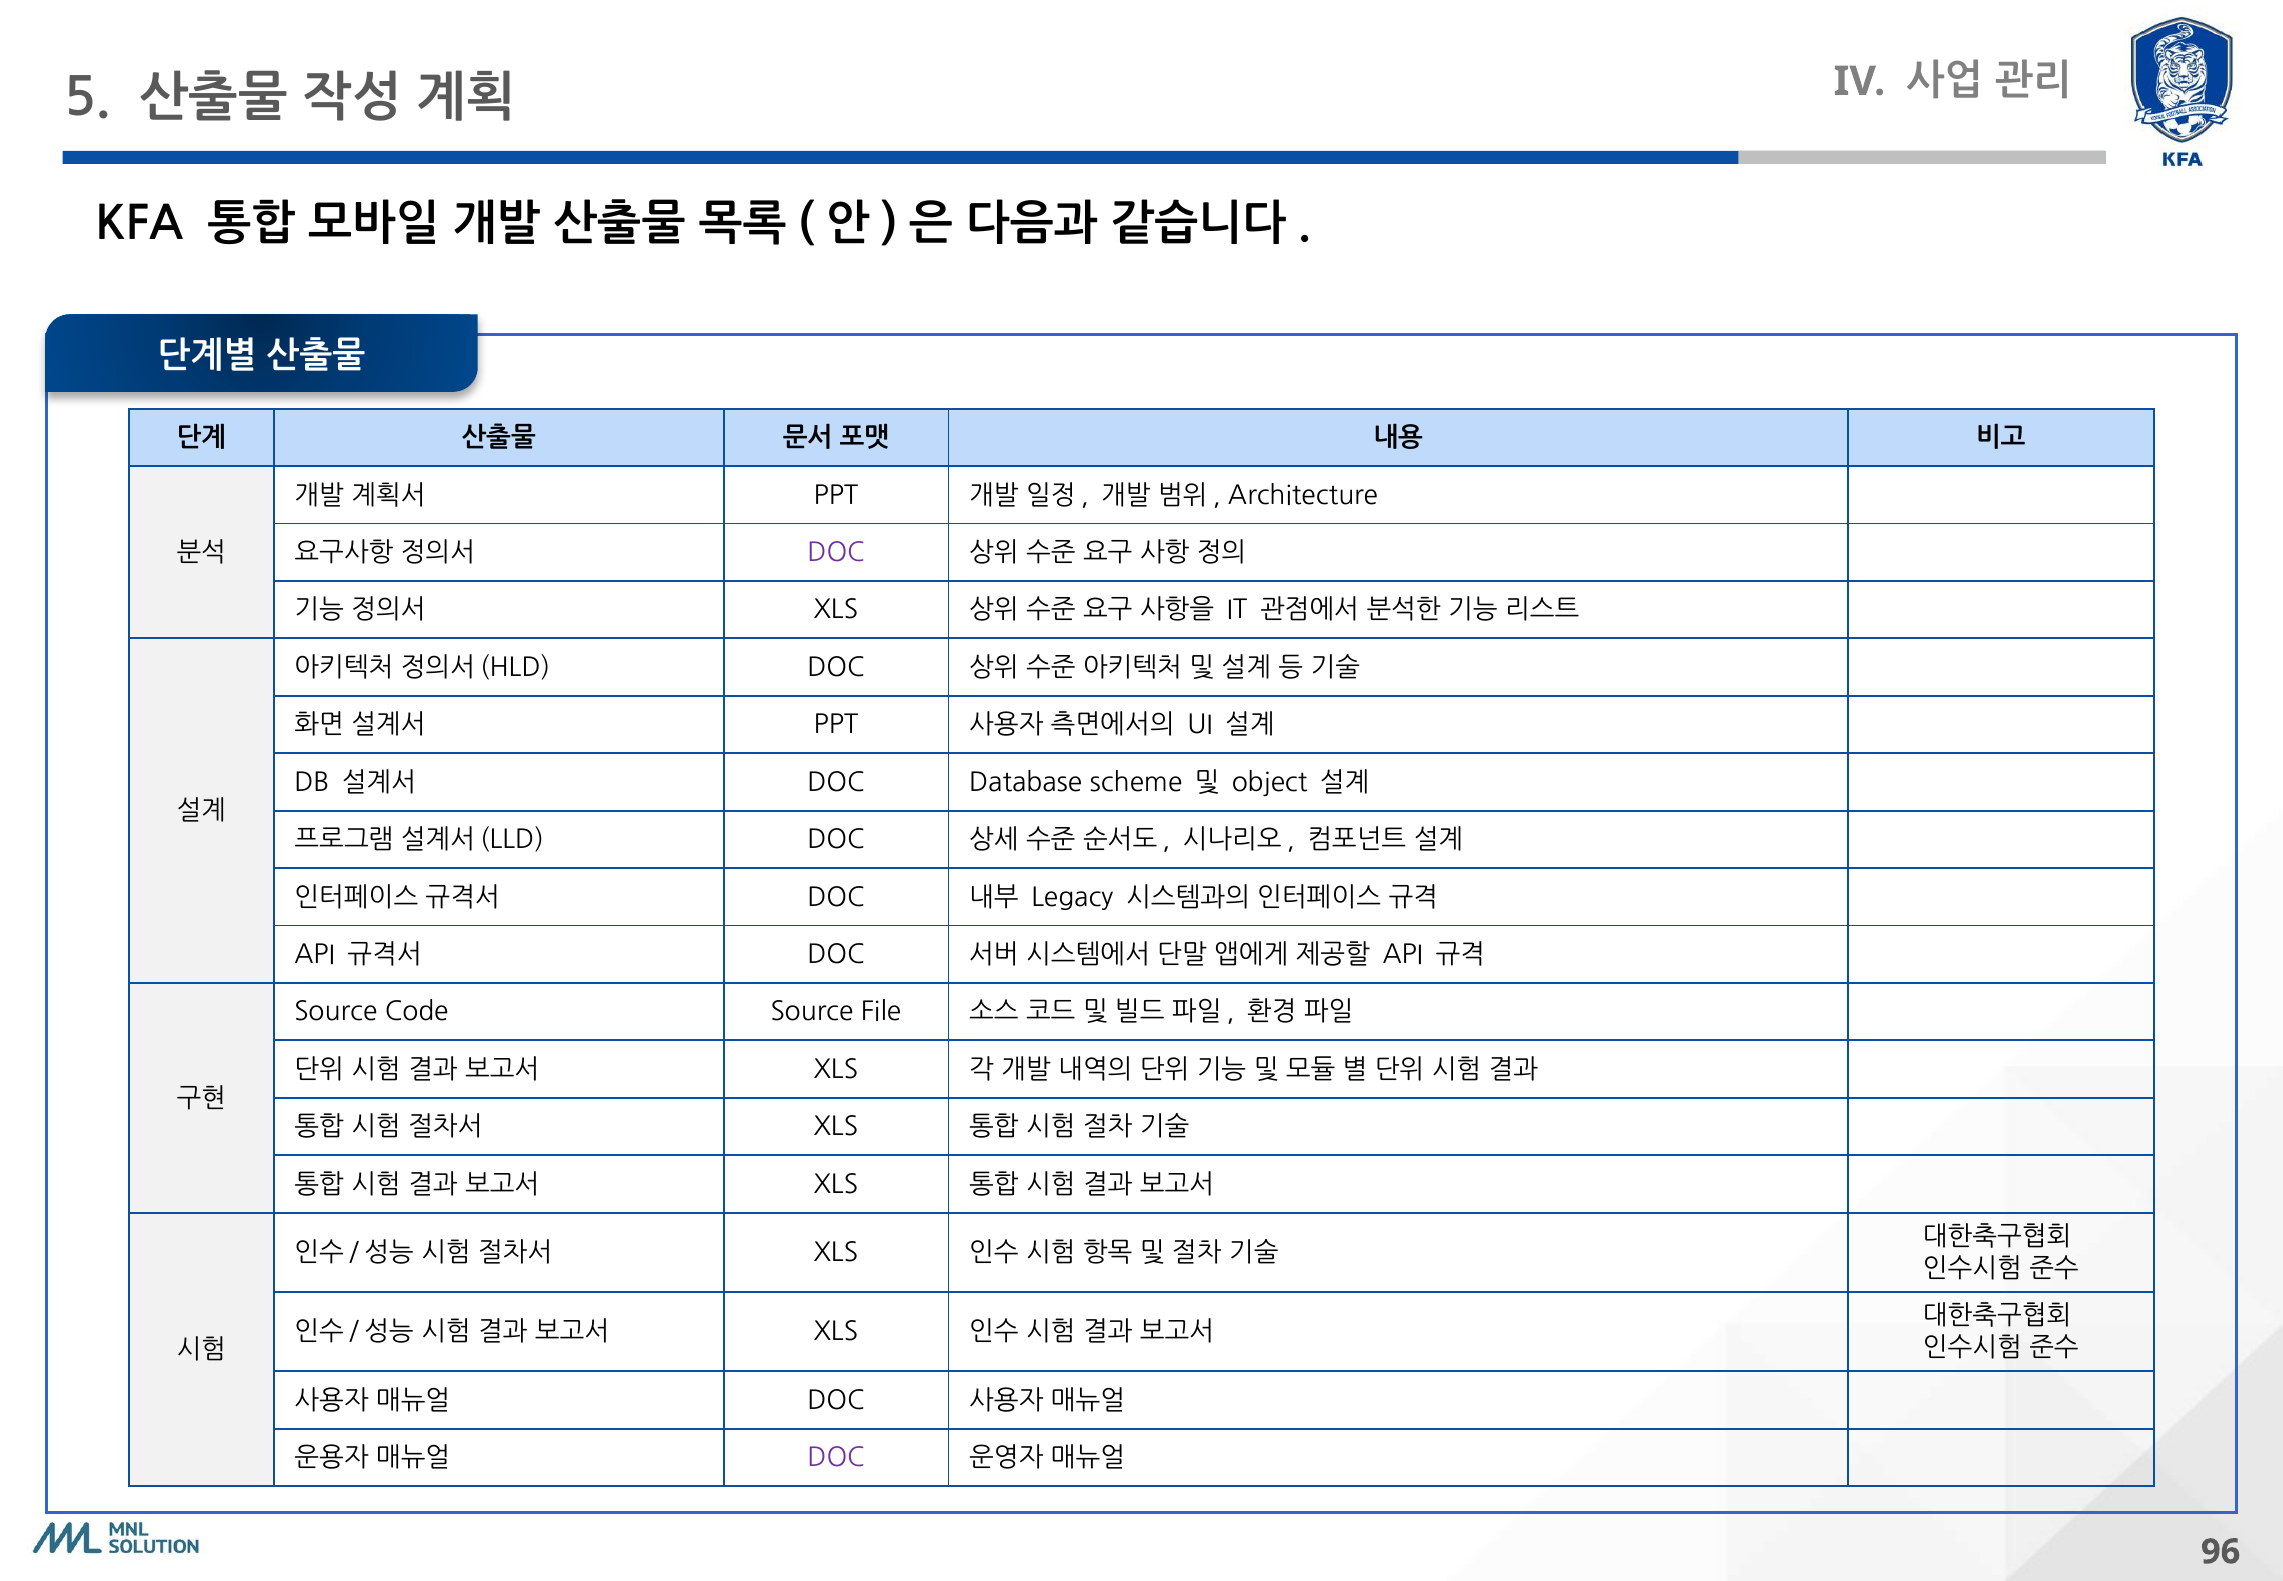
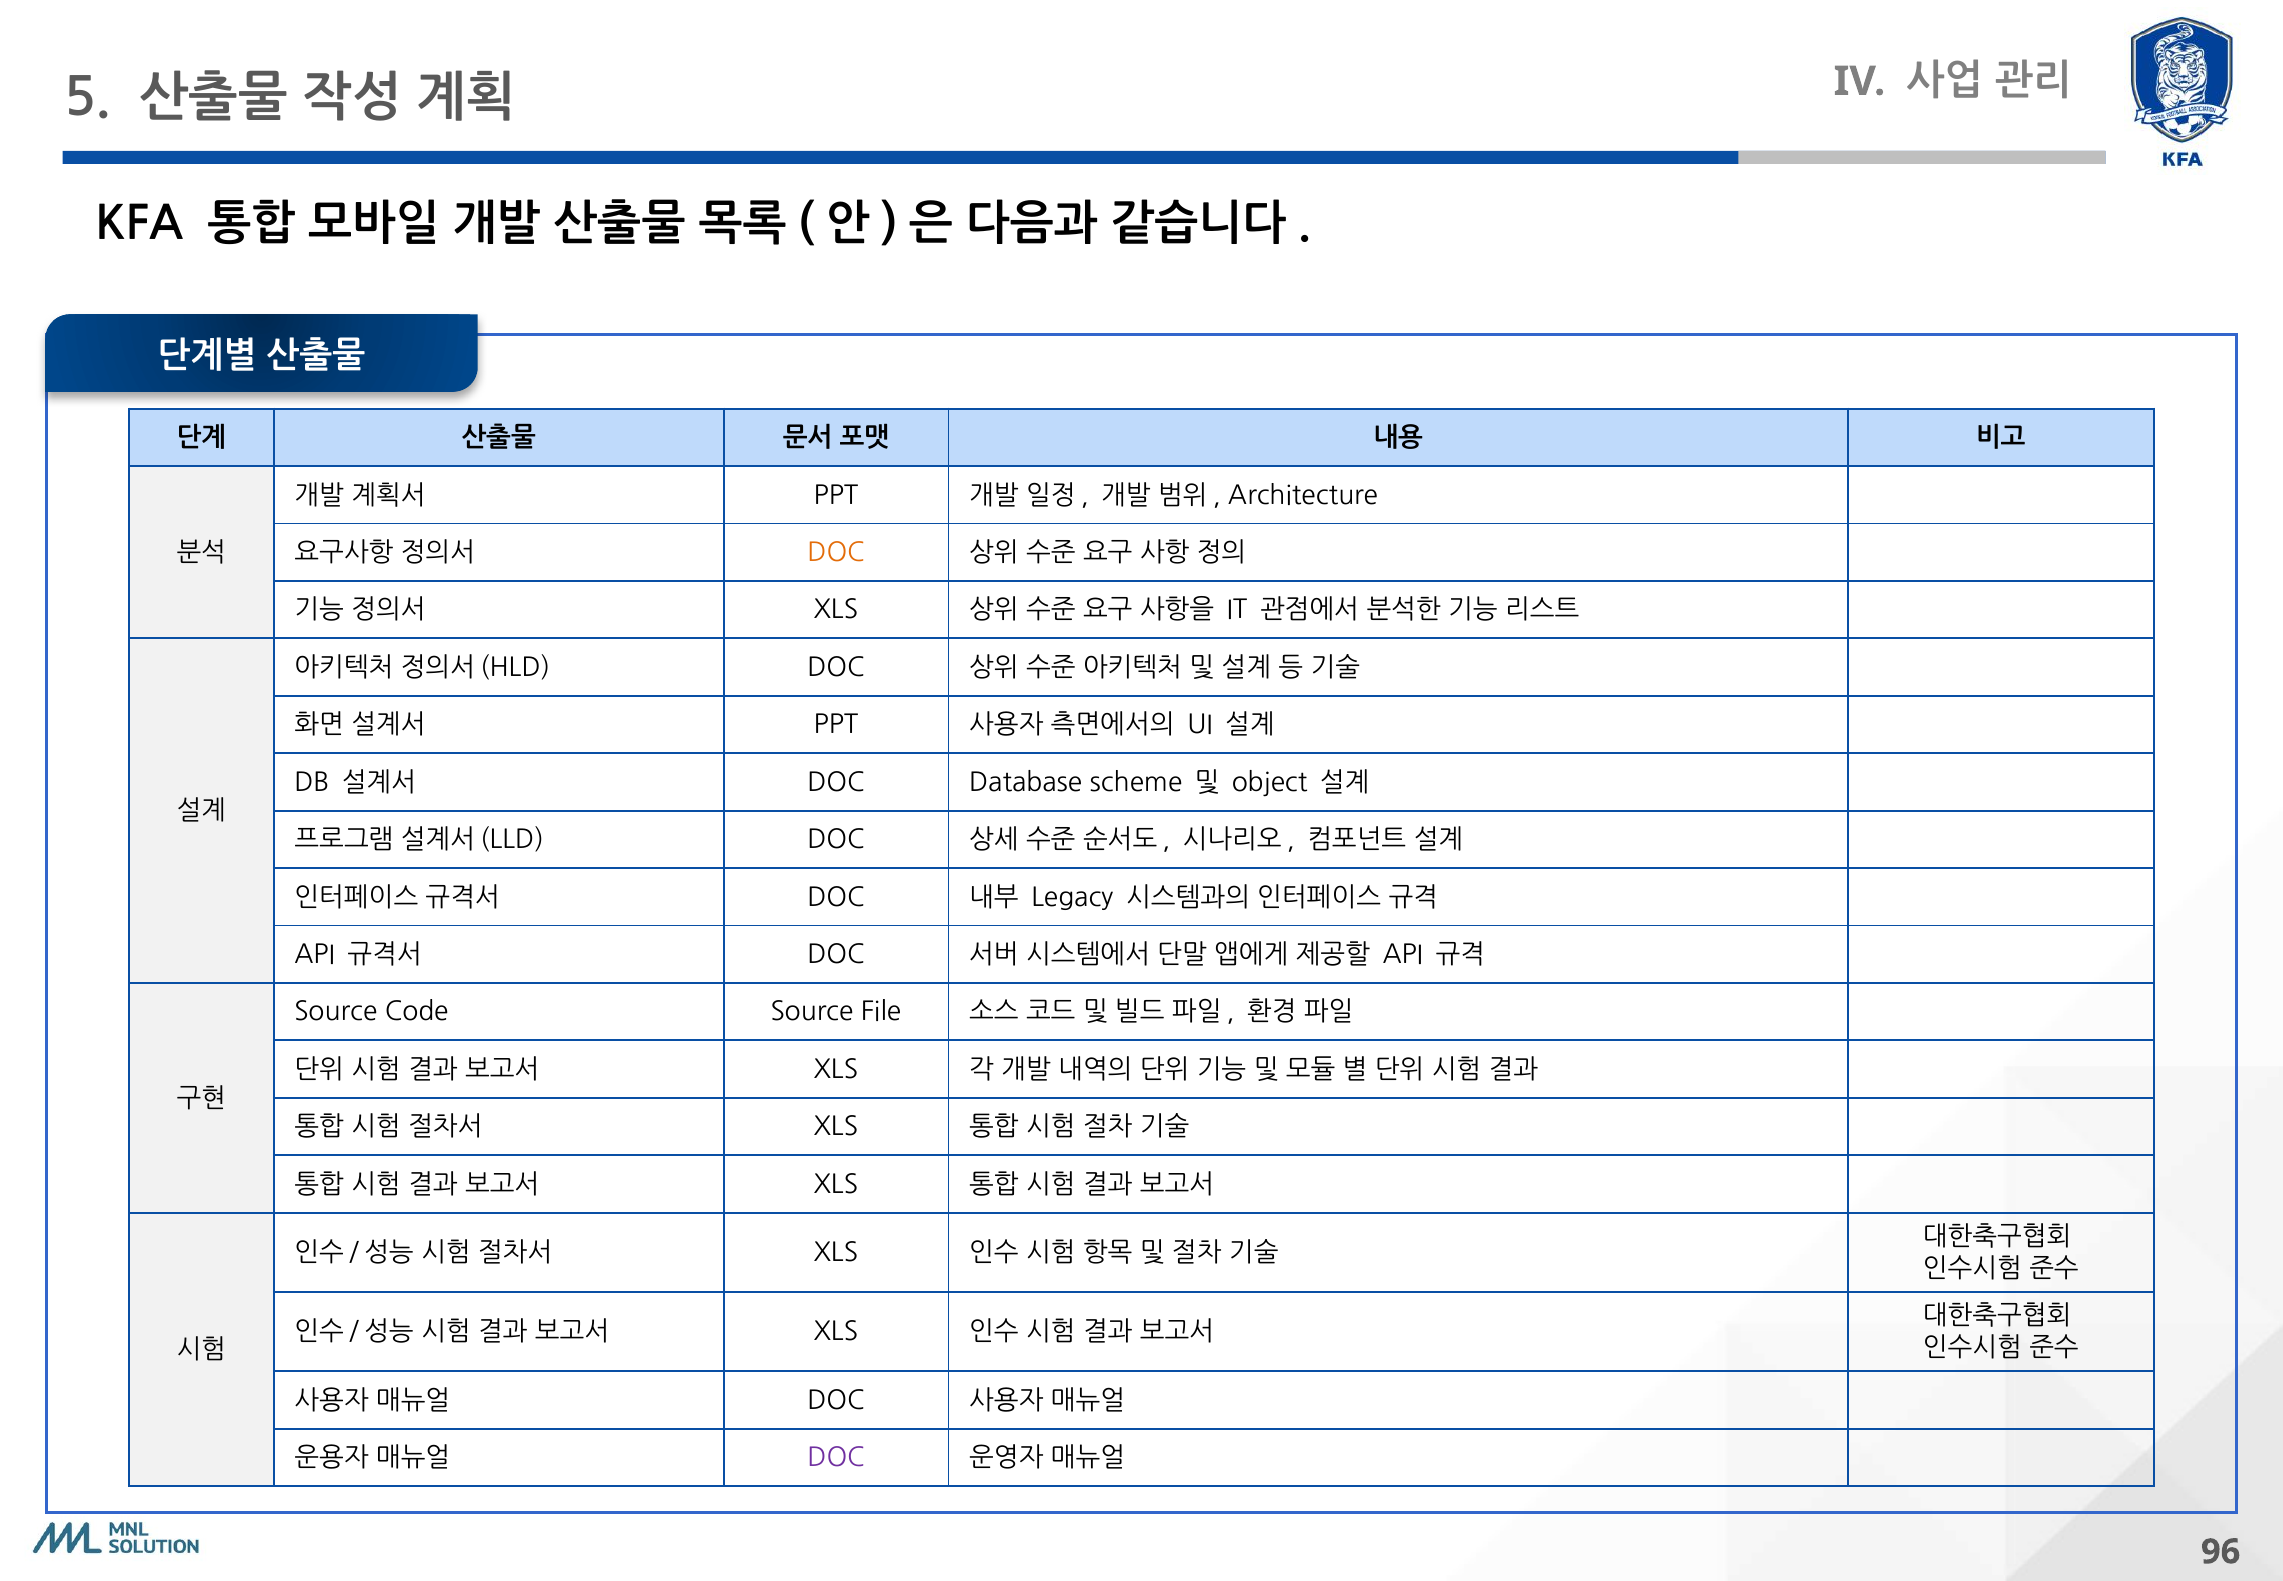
DOC at (836, 553) colour: purple -> orange
